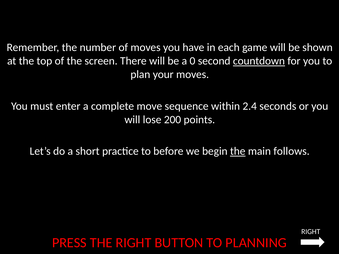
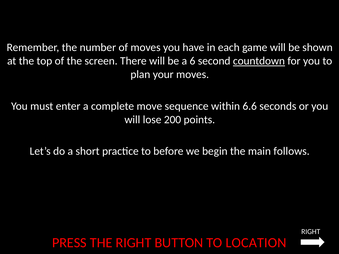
0: 0 -> 6
2.4: 2.4 -> 6.6
the at (238, 151) underline: present -> none
PLANNING: PLANNING -> LOCATION
